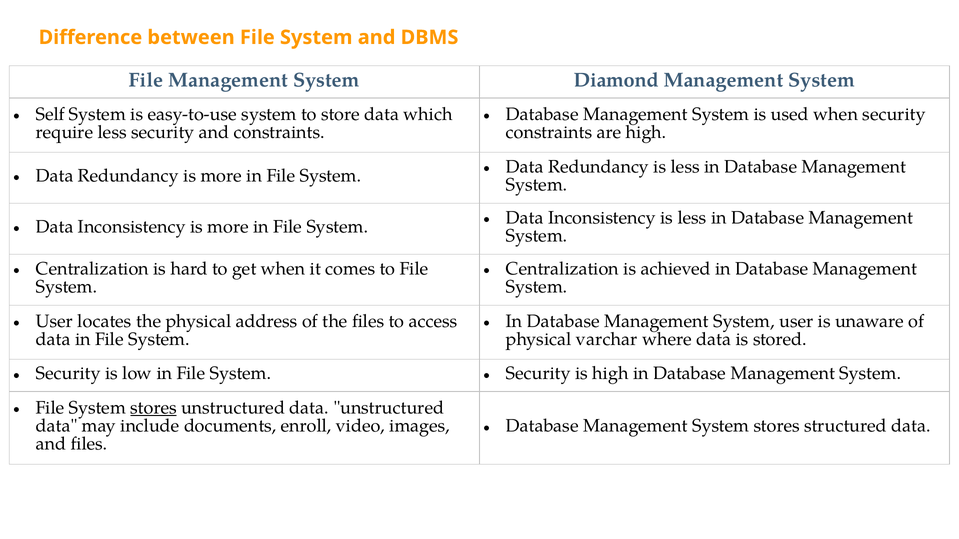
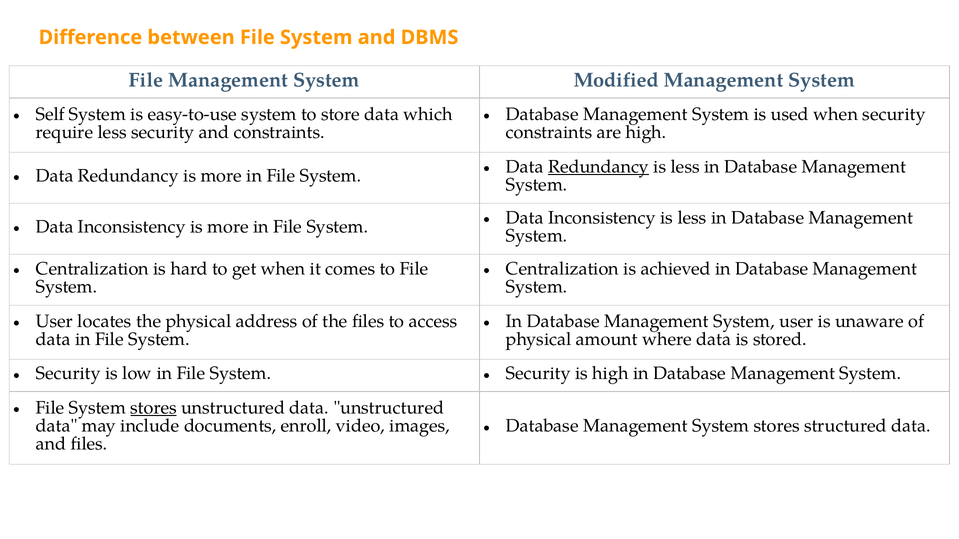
Diamond: Diamond -> Modified
Redundancy at (599, 167) underline: none -> present
varchar: varchar -> amount
